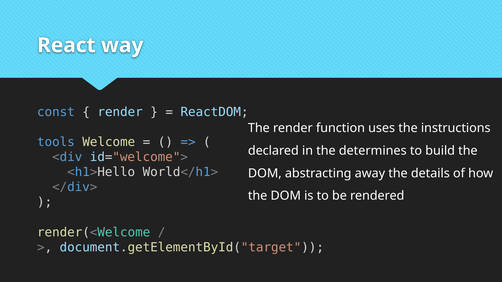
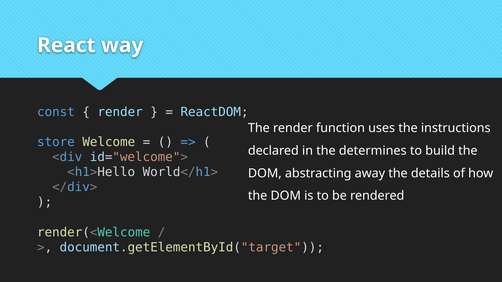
tools: tools -> store
